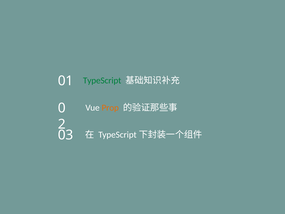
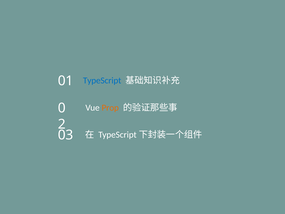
TypeScript colour: green -> blue
